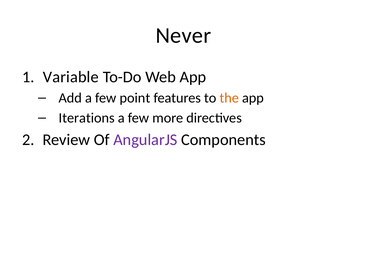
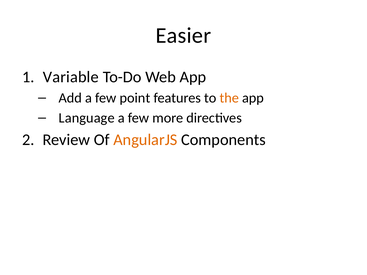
Never: Never -> Easier
Iterations: Iterations -> Language
AngularJS colour: purple -> orange
